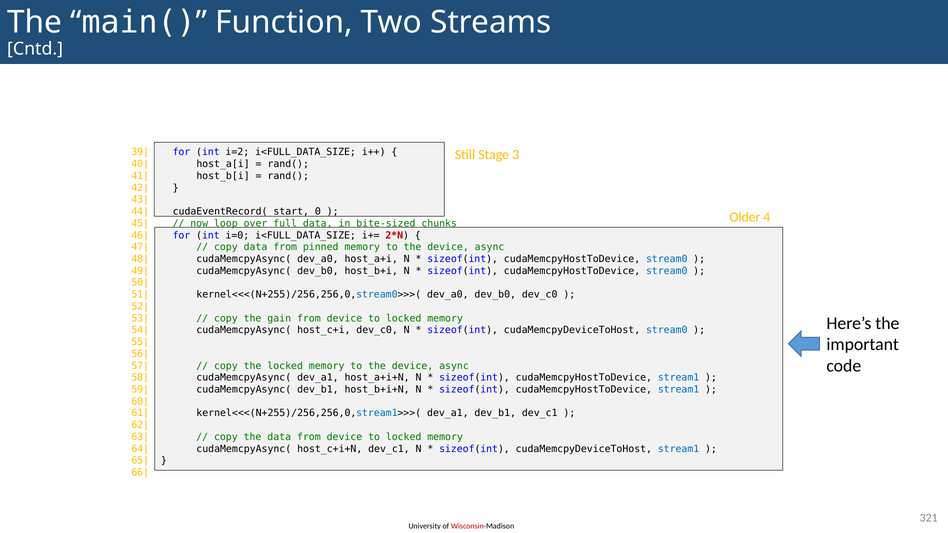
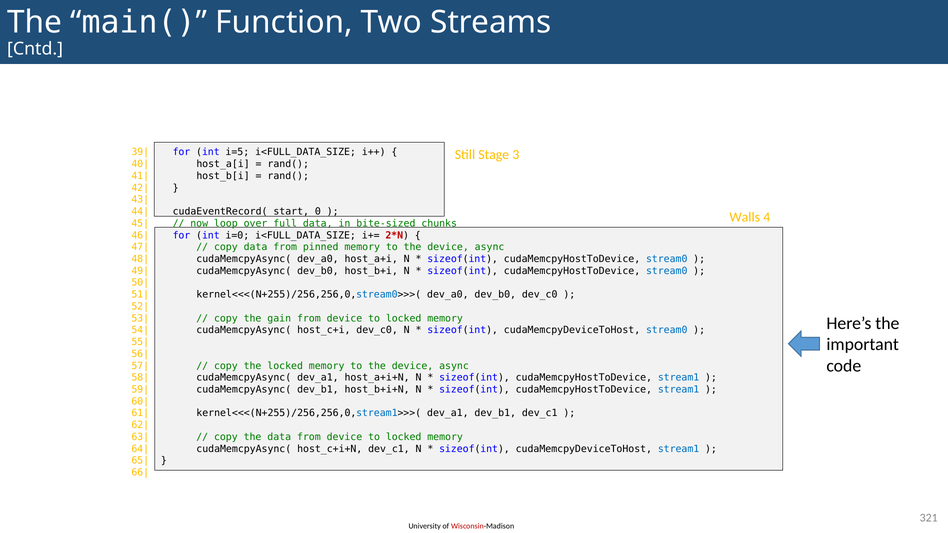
i=2: i=2 -> i=5
Older: Older -> Walls
